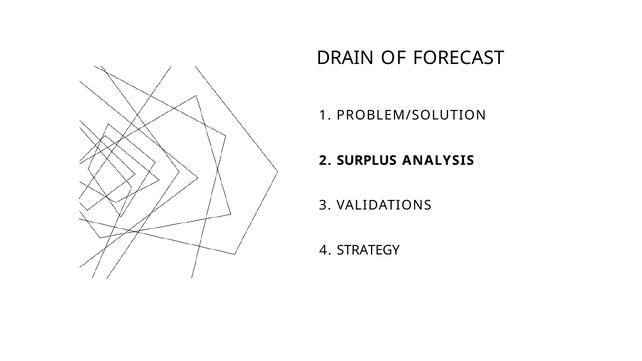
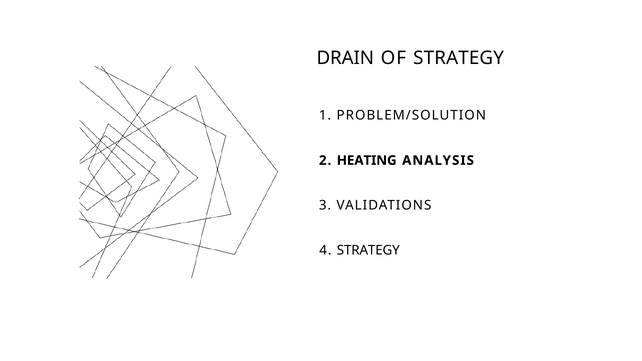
OF FORECAST: FORECAST -> STRATEGY
SURPLUS: SURPLUS -> HEATING
